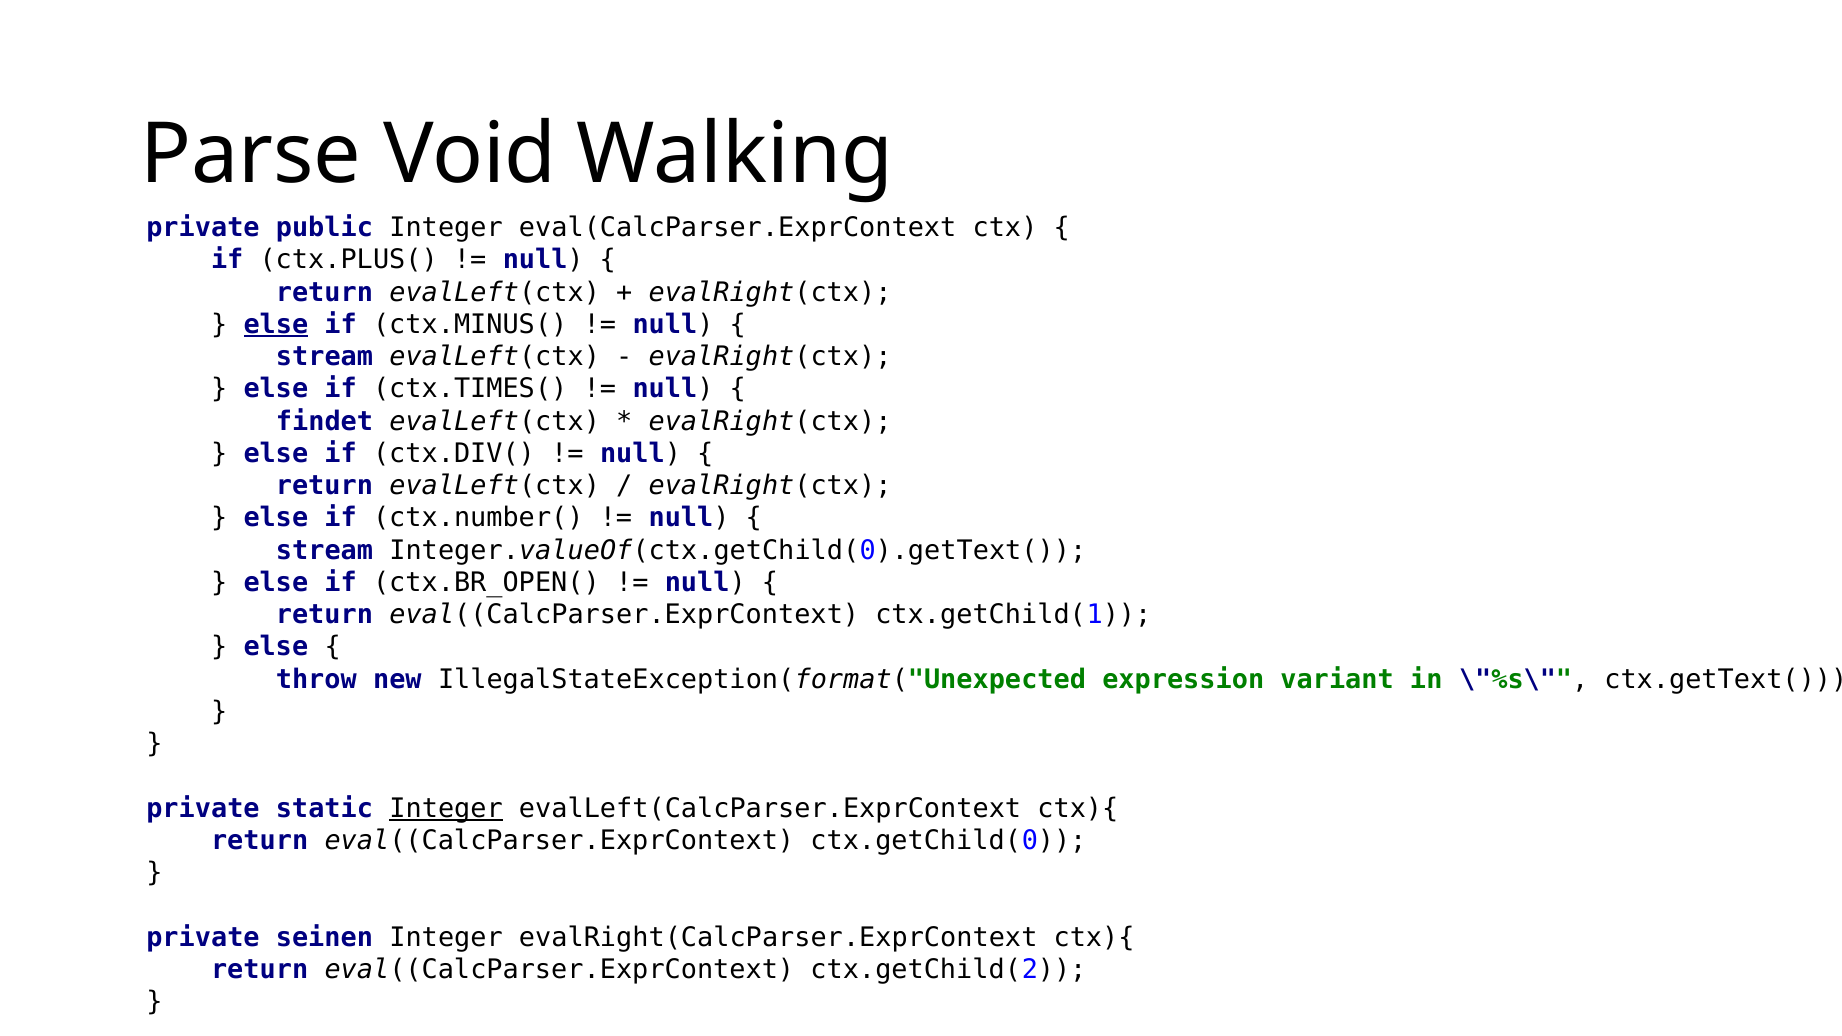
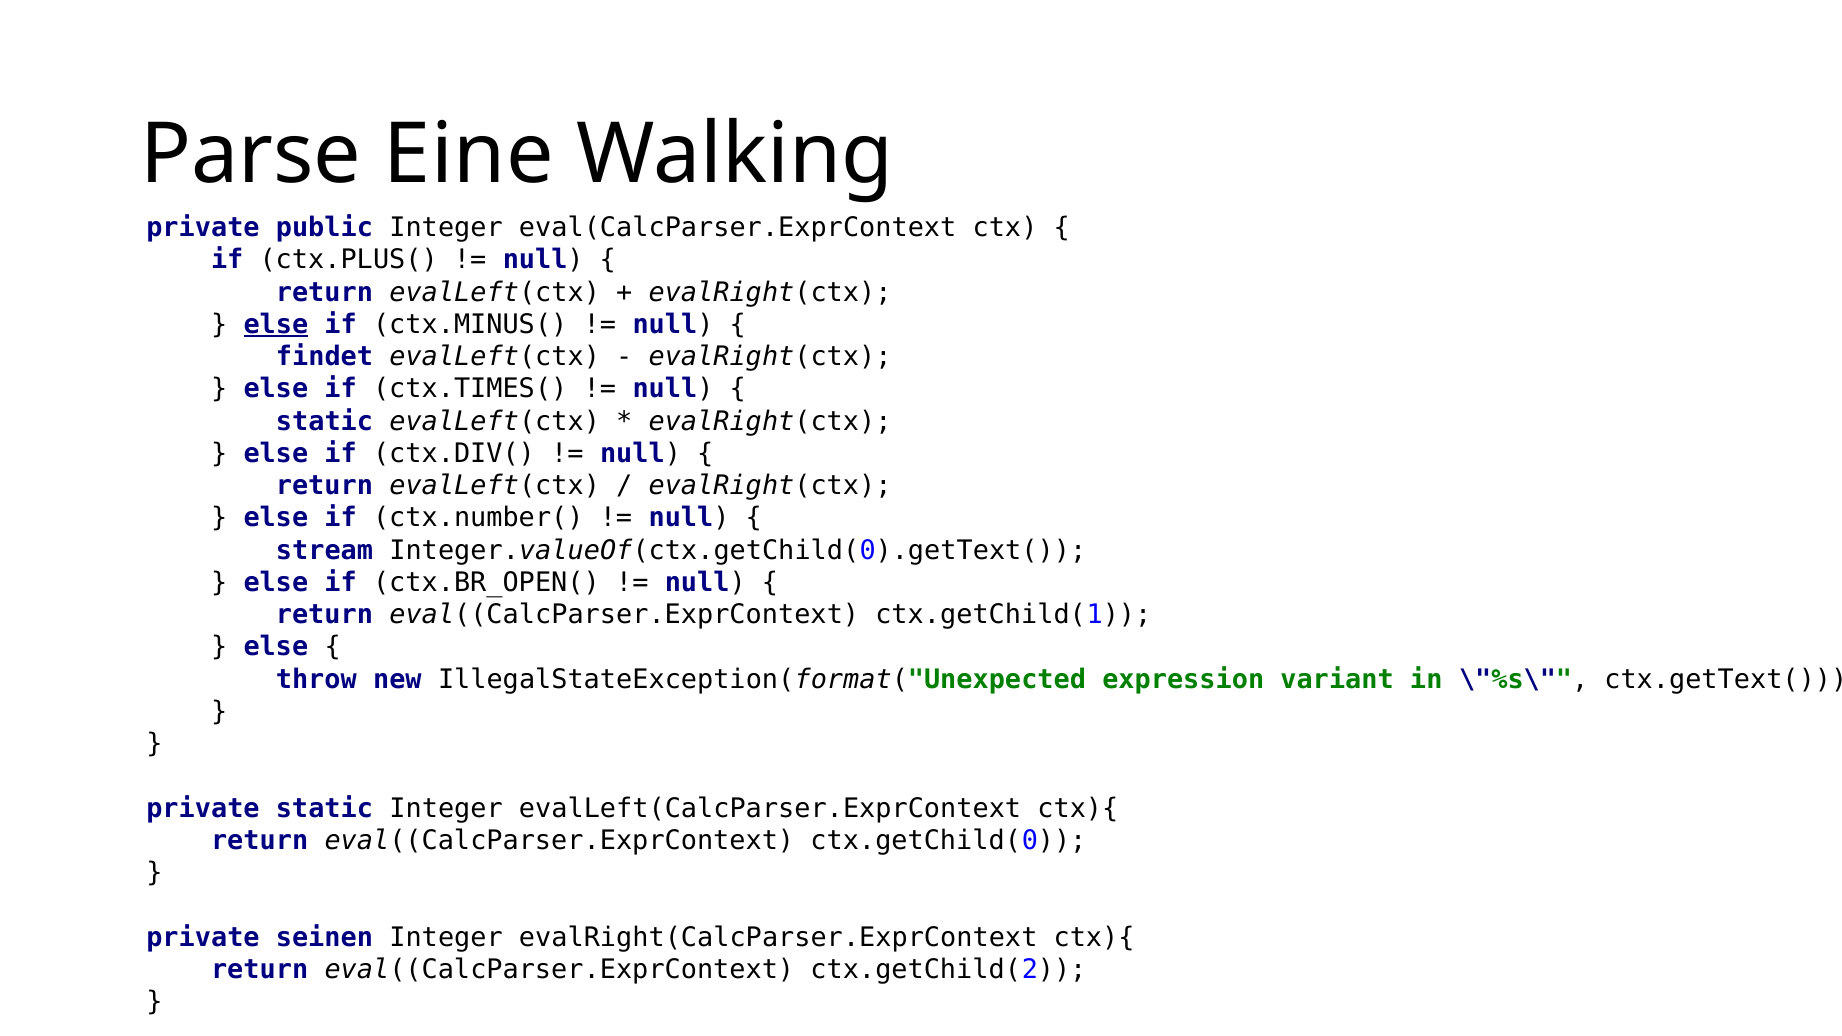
Void: Void -> Eine
stream at (325, 357): stream -> findet
findet at (325, 421): findet -> static
Integer at (446, 808) underline: present -> none
